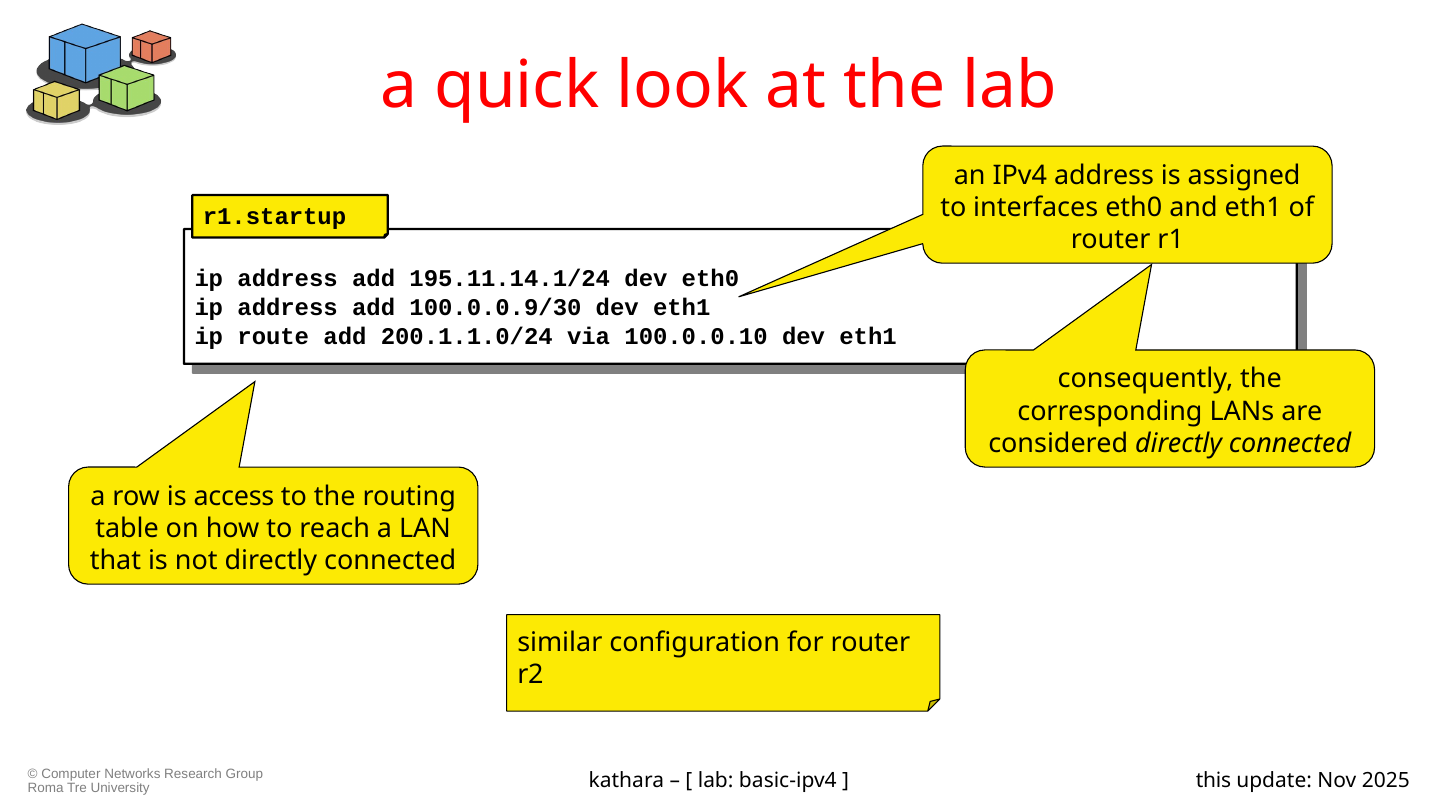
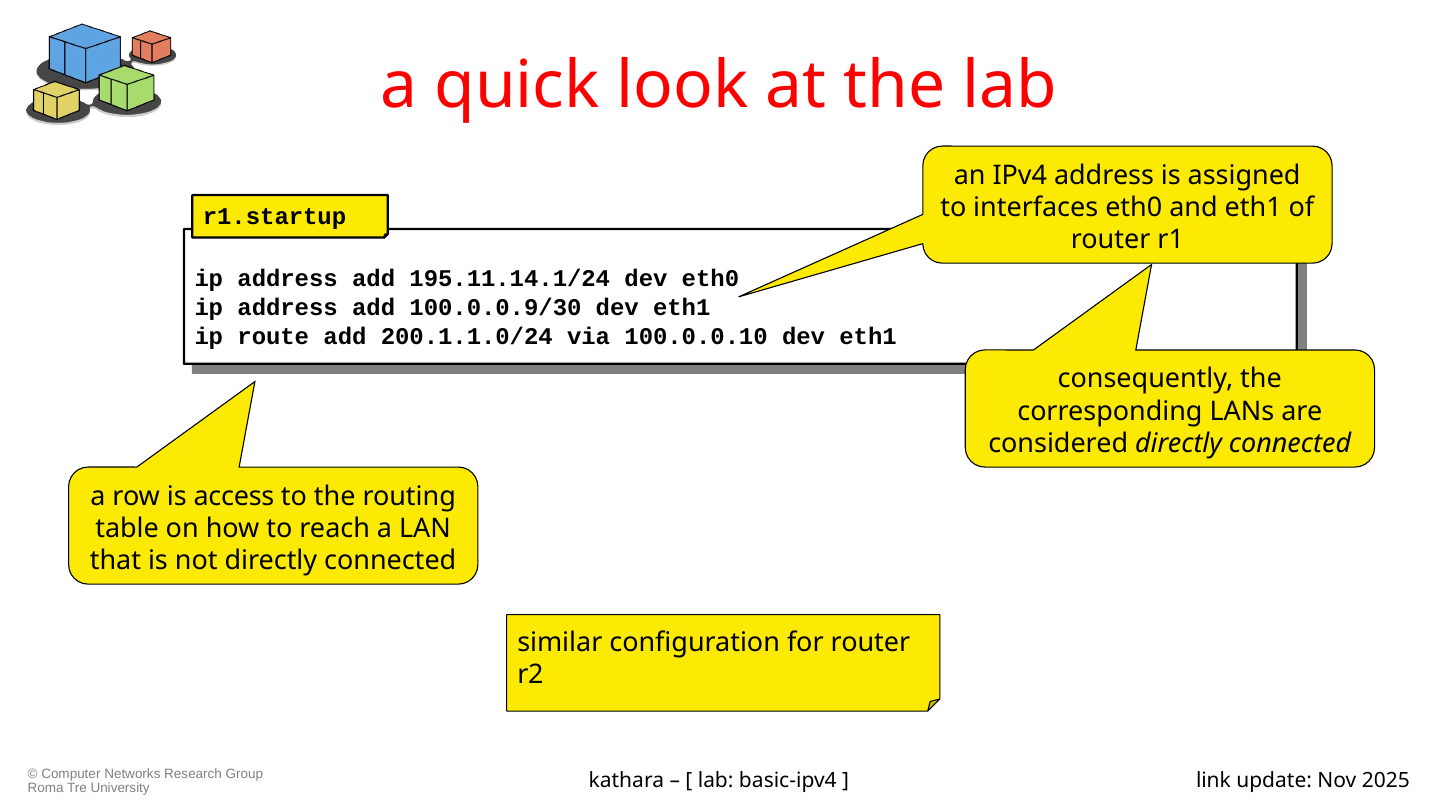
this: this -> link
